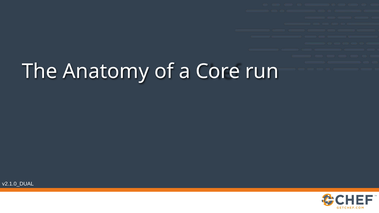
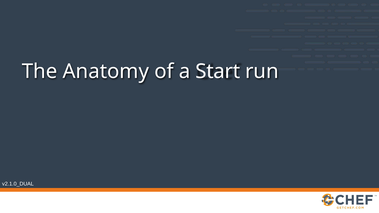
Core: Core -> Start
